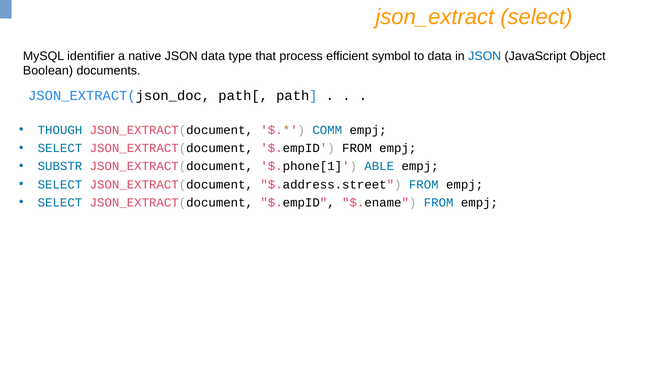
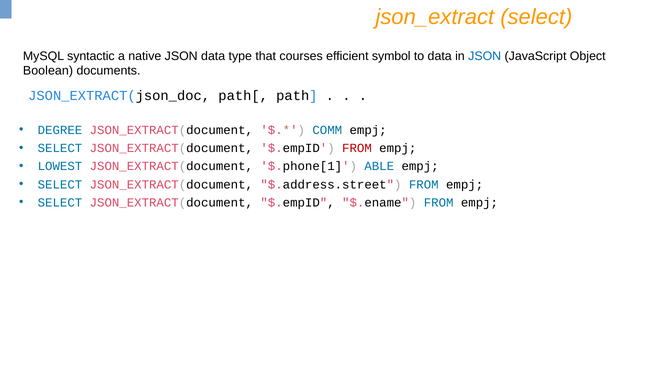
identifier: identifier -> syntactic
process: process -> courses
THOUGH: THOUGH -> DEGREE
FROM at (357, 148) colour: black -> red
SUBSTR: SUBSTR -> LOWEST
